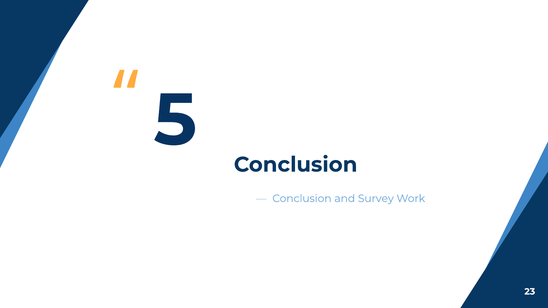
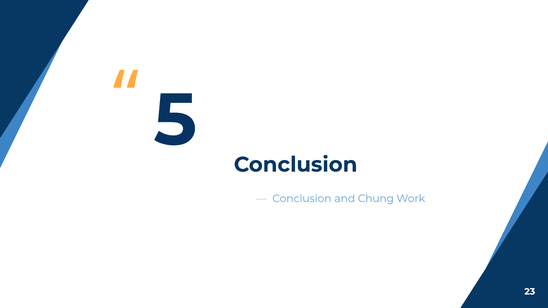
Survey: Survey -> Chung
